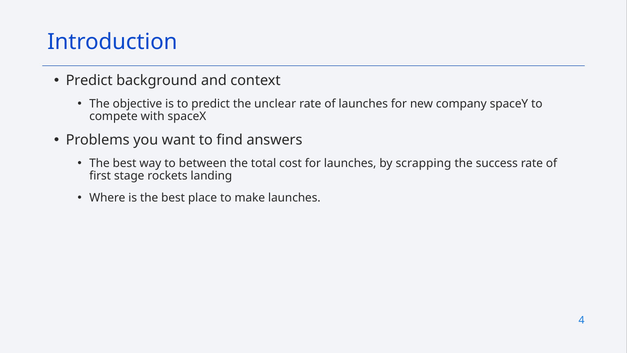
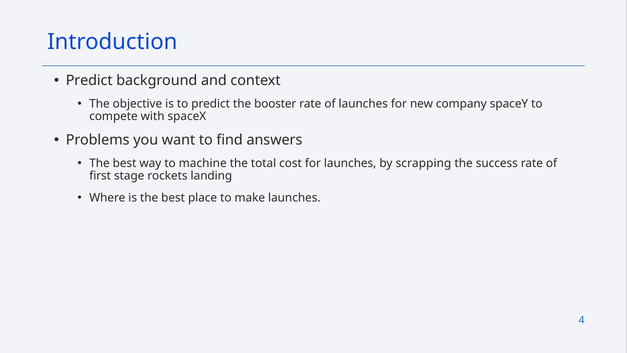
unclear: unclear -> booster
between: between -> machine
